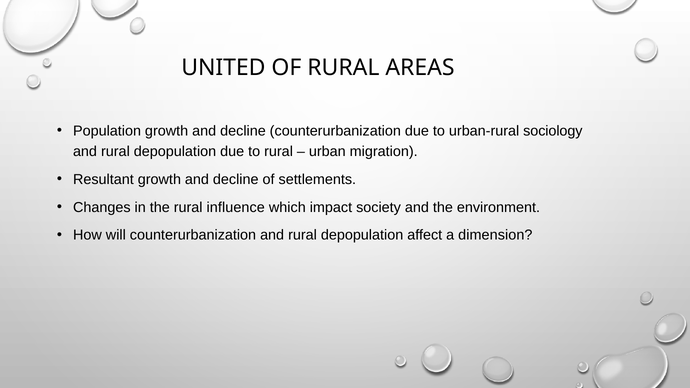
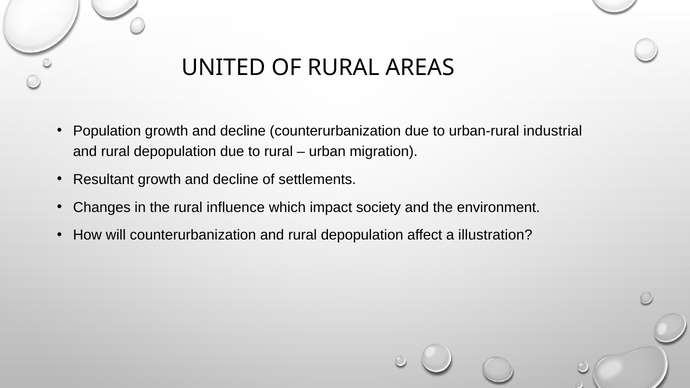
sociology: sociology -> industrial
dimension: dimension -> illustration
